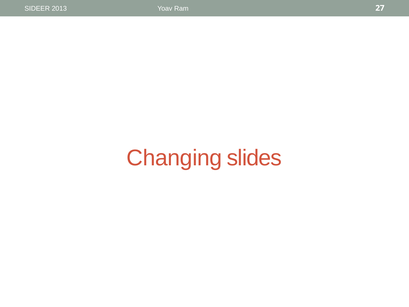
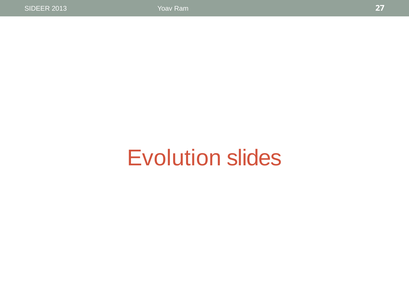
Changing: Changing -> Evolution
